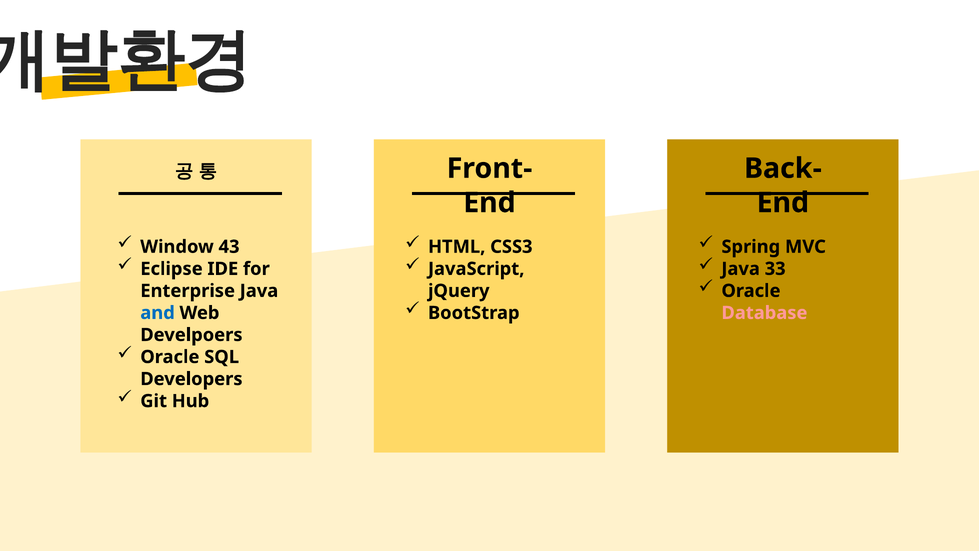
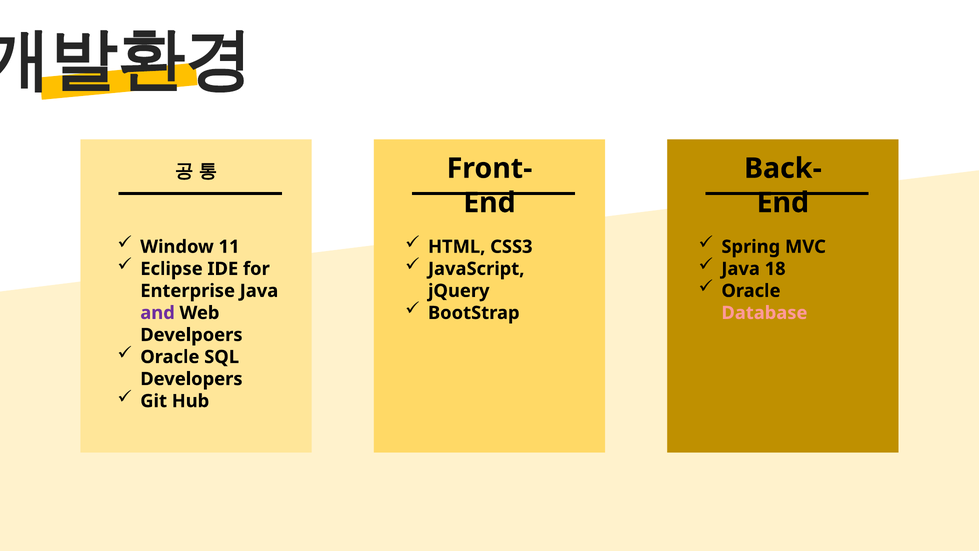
43: 43 -> 11
33: 33 -> 18
and colour: blue -> purple
